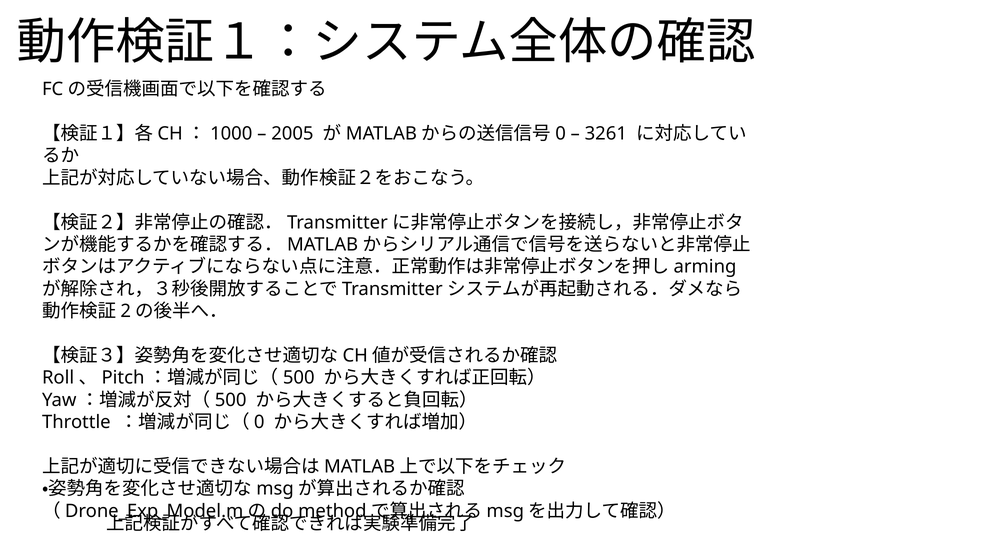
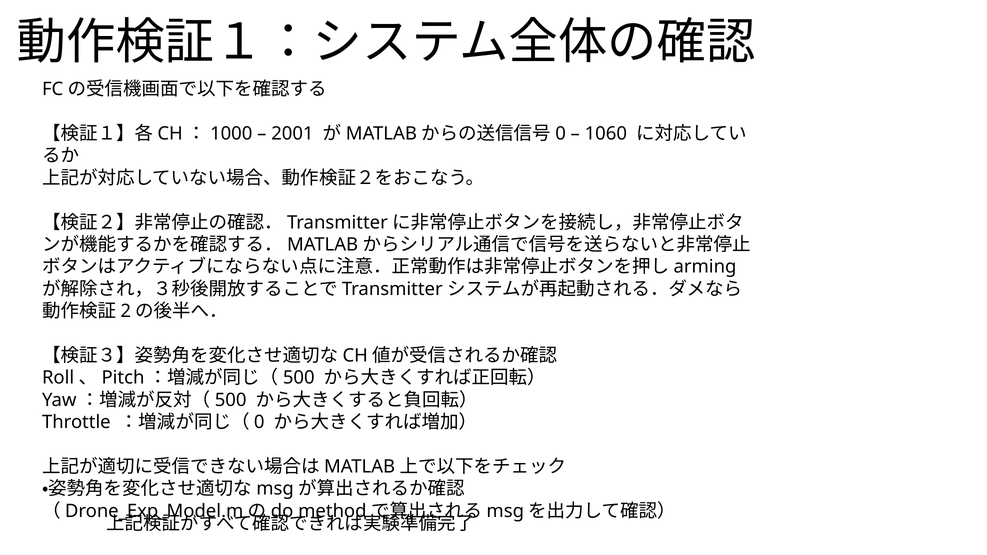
2005: 2005 -> 2001
3261: 3261 -> 1060
